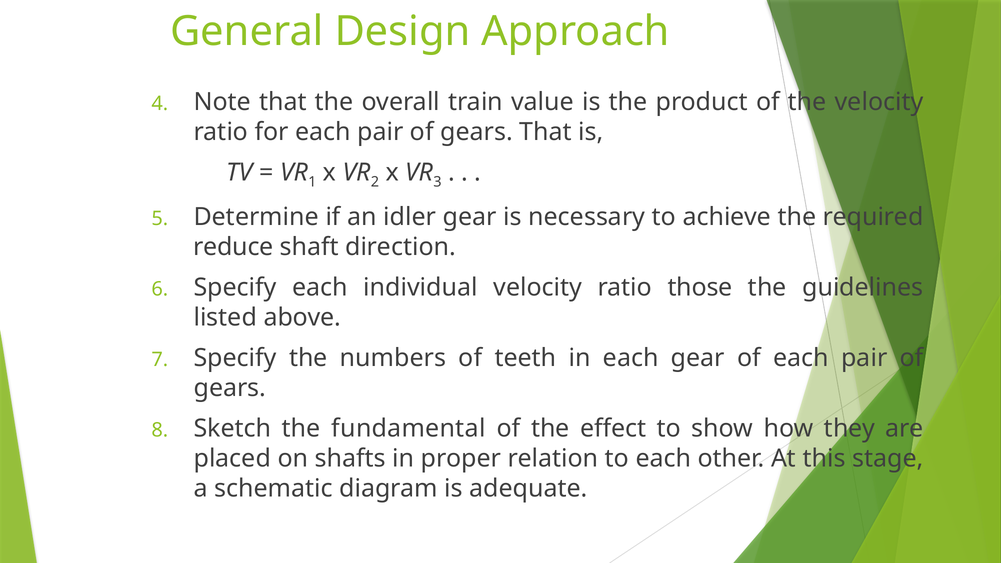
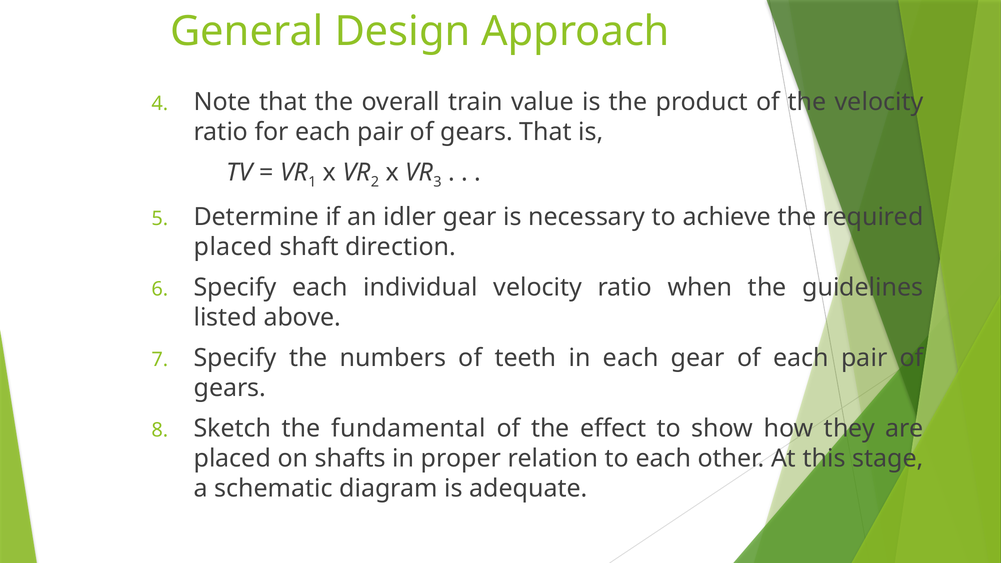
reduce at (233, 247): reduce -> placed
those: those -> when
